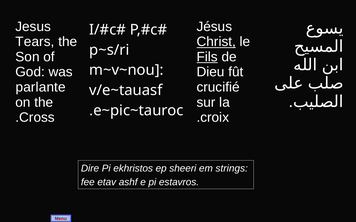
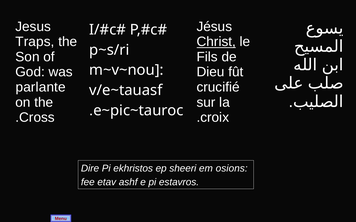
Tears: Tears -> Traps
Fils underline: present -> none
strings: strings -> osions
